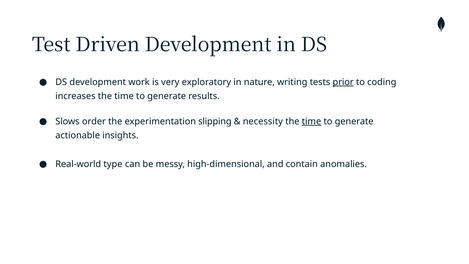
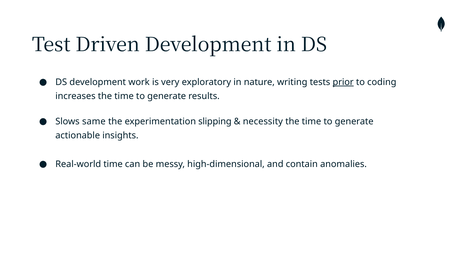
order: order -> same
time at (311, 121) underline: present -> none
Real-world type: type -> time
